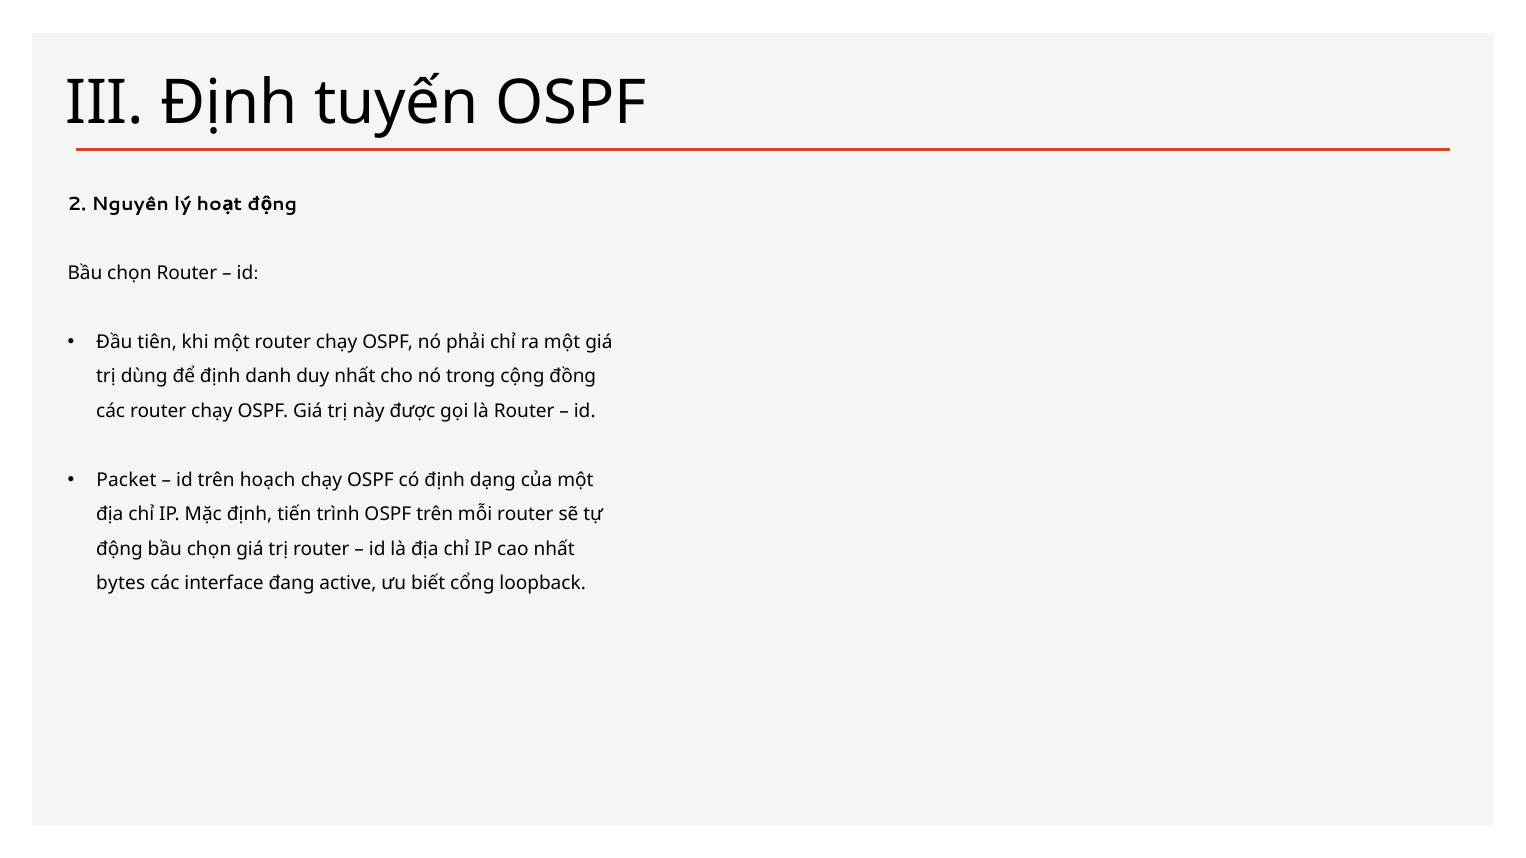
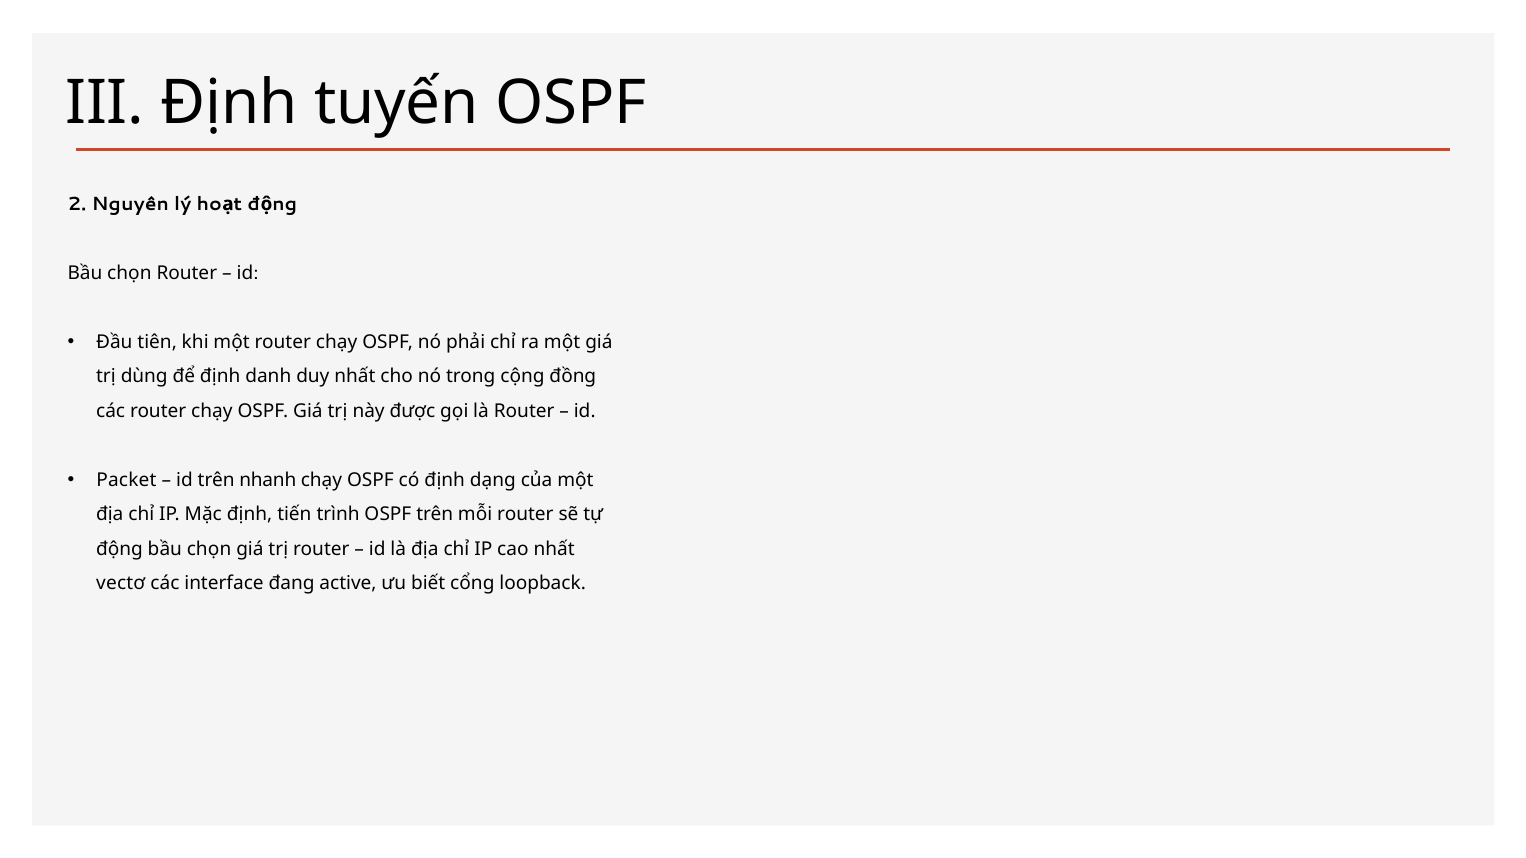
hoạch: hoạch -> nhanh
bytes: bytes -> vectơ
